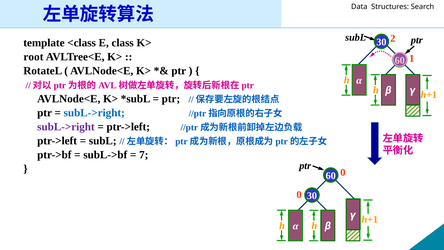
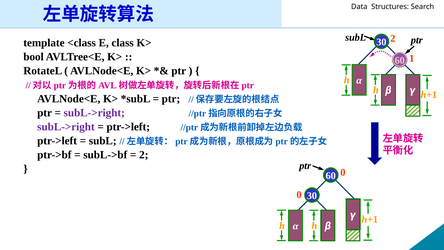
root: root -> bool
subL->right at (94, 113) colour: blue -> purple
7 at (144, 155): 7 -> 2
